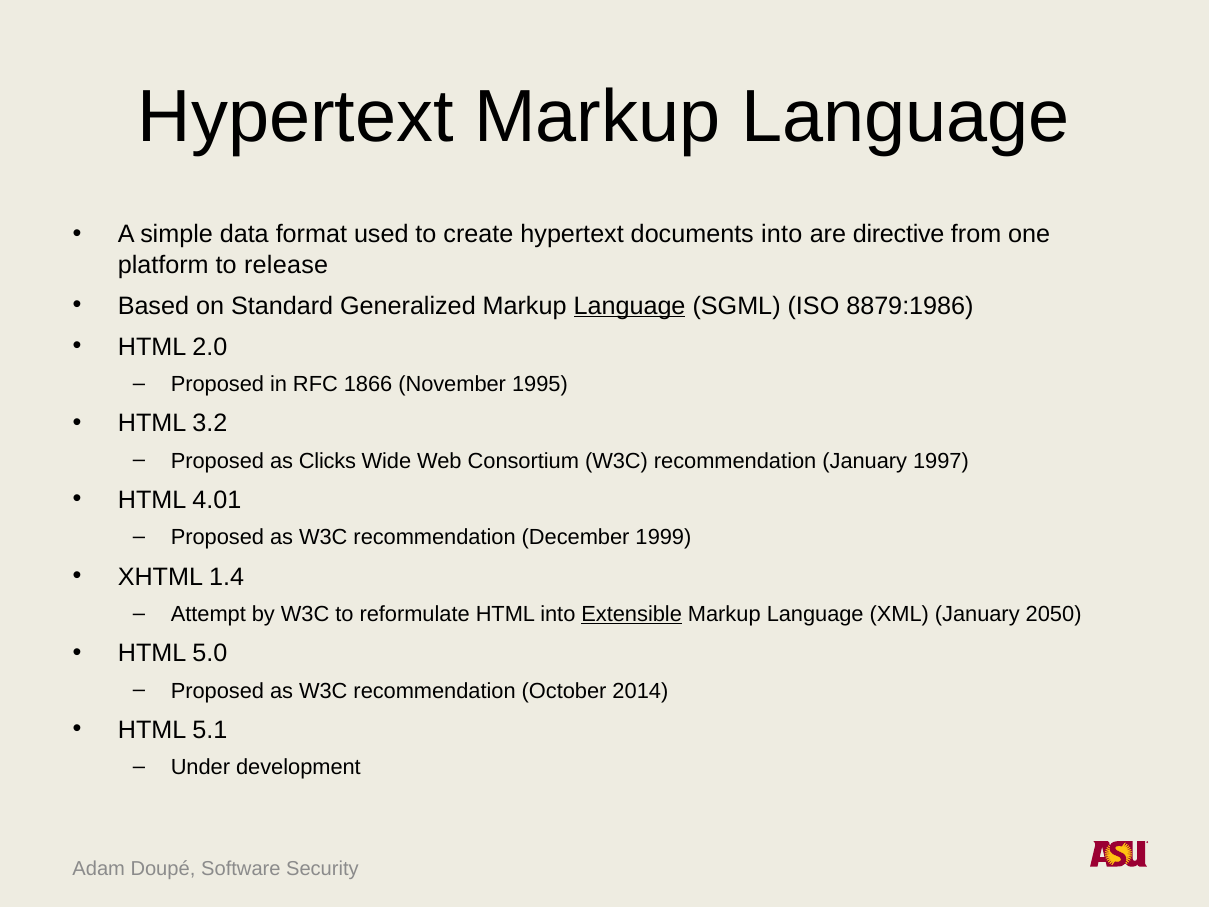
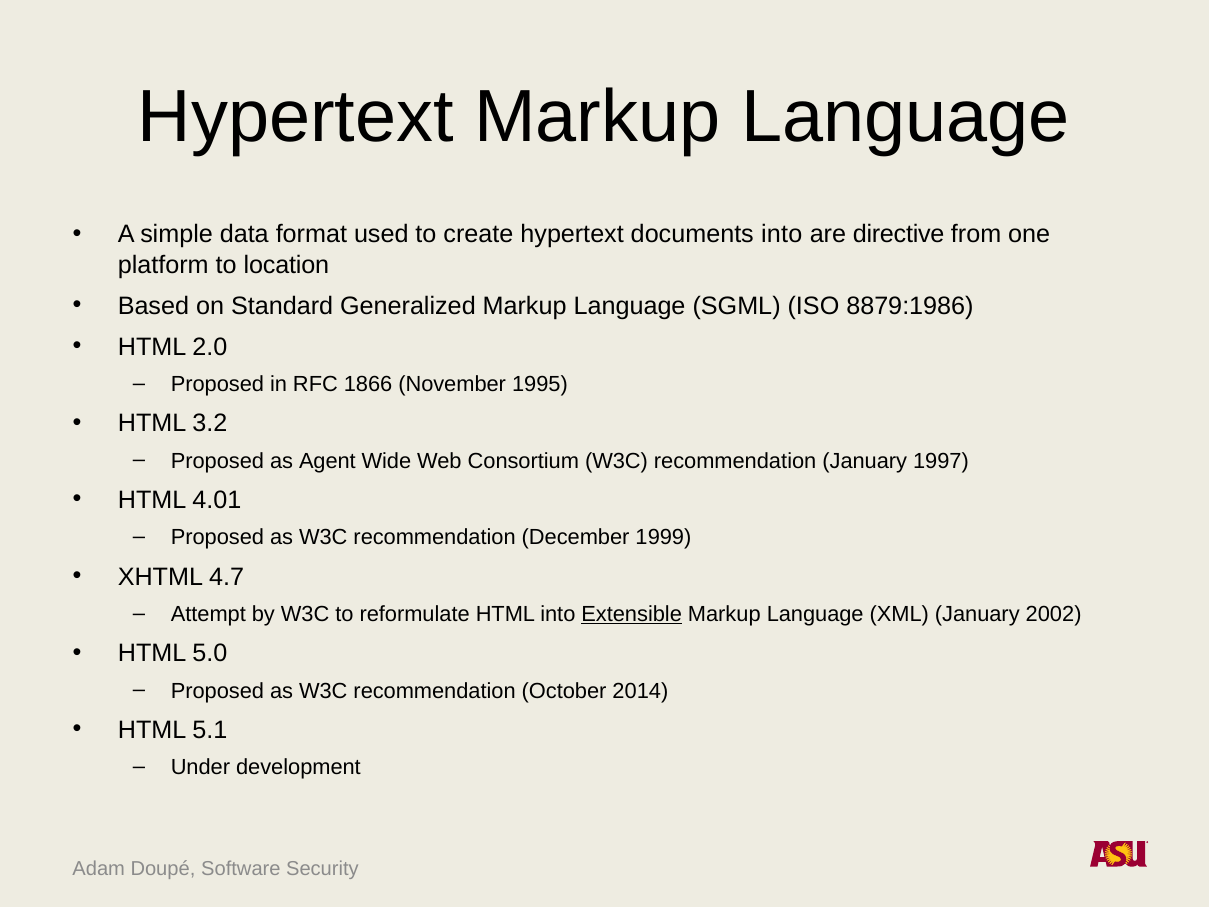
release: release -> location
Language at (630, 306) underline: present -> none
Clicks: Clicks -> Agent
1.4: 1.4 -> 4.7
2050: 2050 -> 2002
